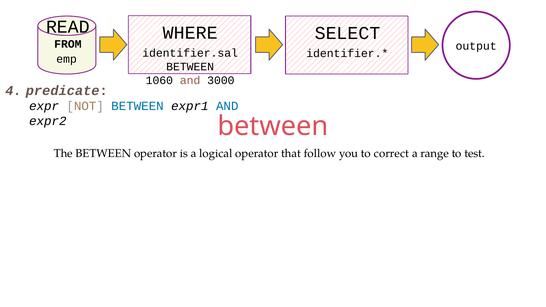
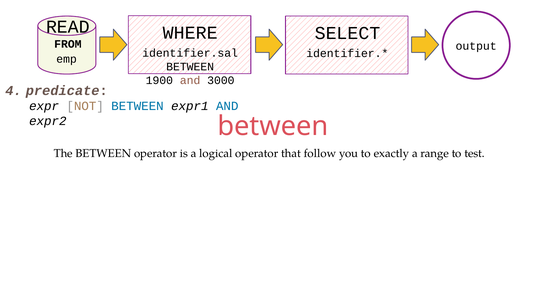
1060: 1060 -> 1900
correct: correct -> exactly
